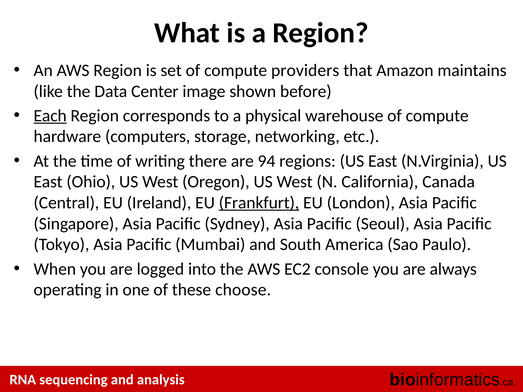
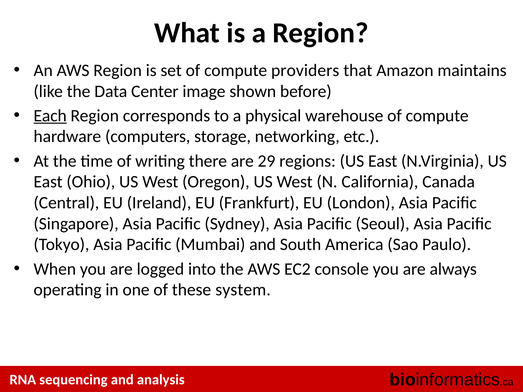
94: 94 -> 29
Frankfurt underline: present -> none
choose: choose -> system
